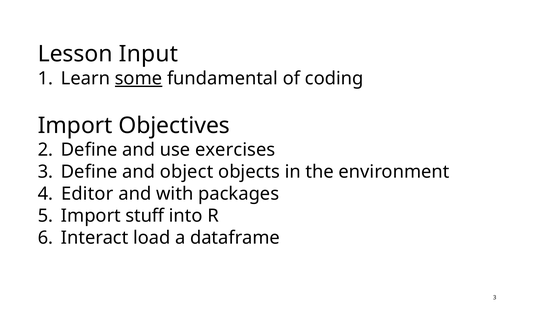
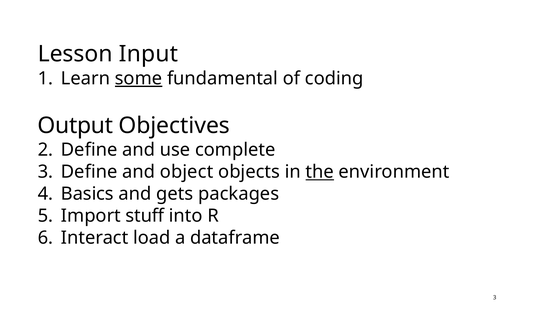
Import at (75, 126): Import -> Output
exercises: exercises -> complete
the underline: none -> present
Editor: Editor -> Basics
with: with -> gets
